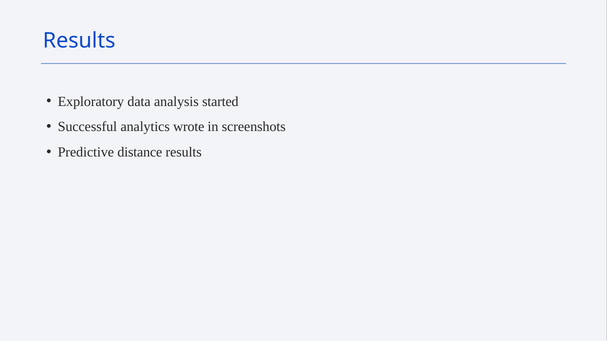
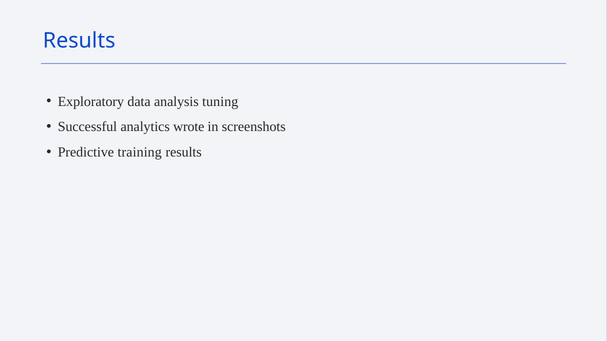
started: started -> tuning
distance: distance -> training
